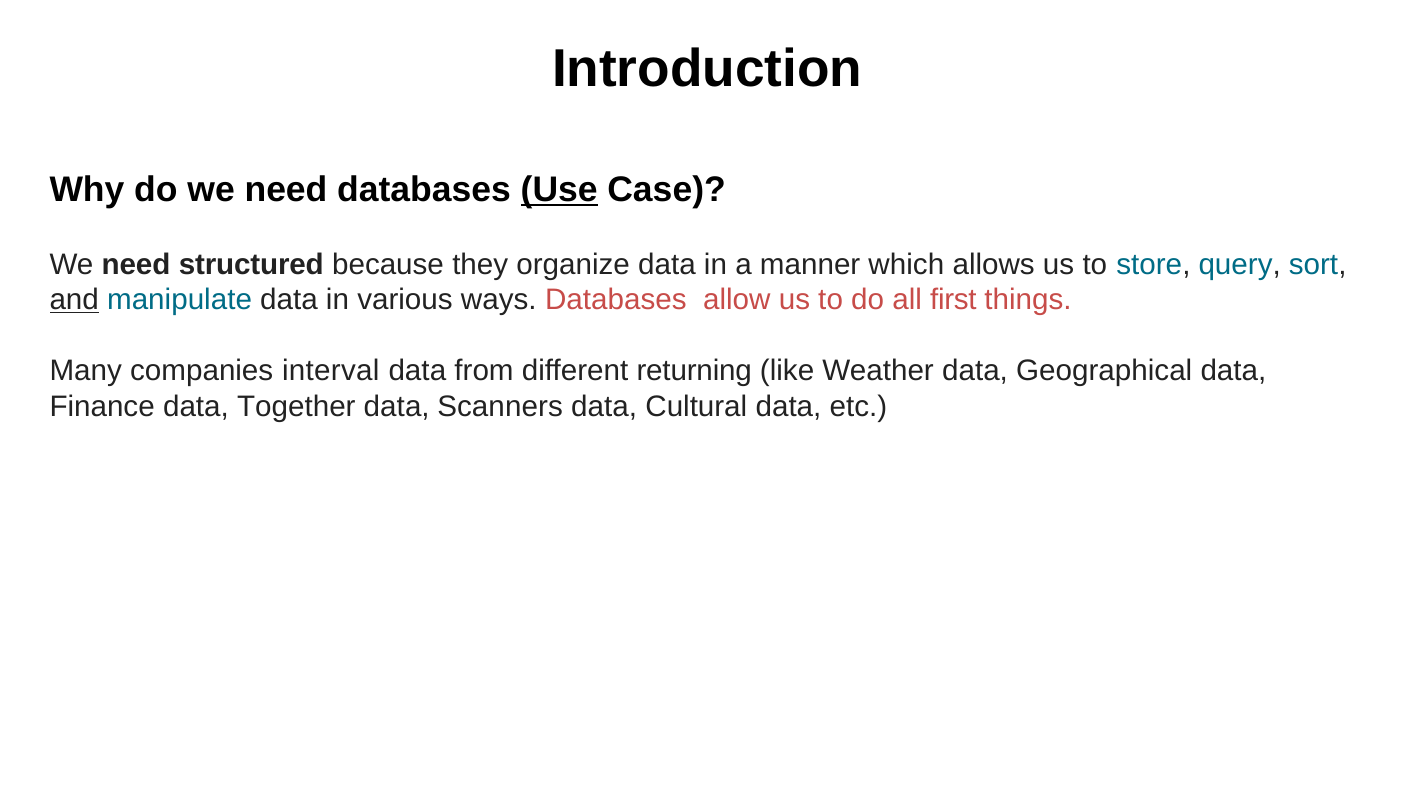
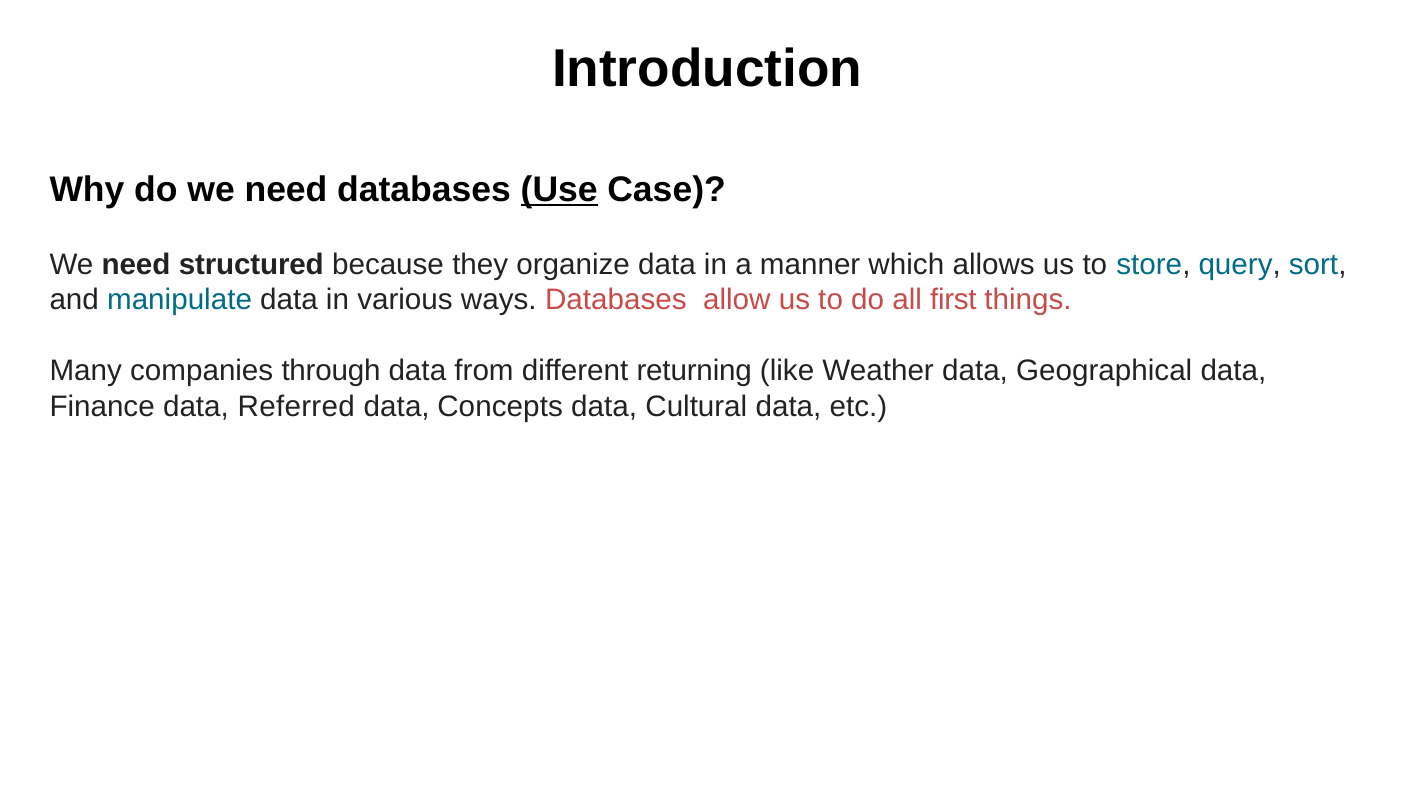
and underline: present -> none
interval: interval -> through
Together: Together -> Referred
Scanners: Scanners -> Concepts
